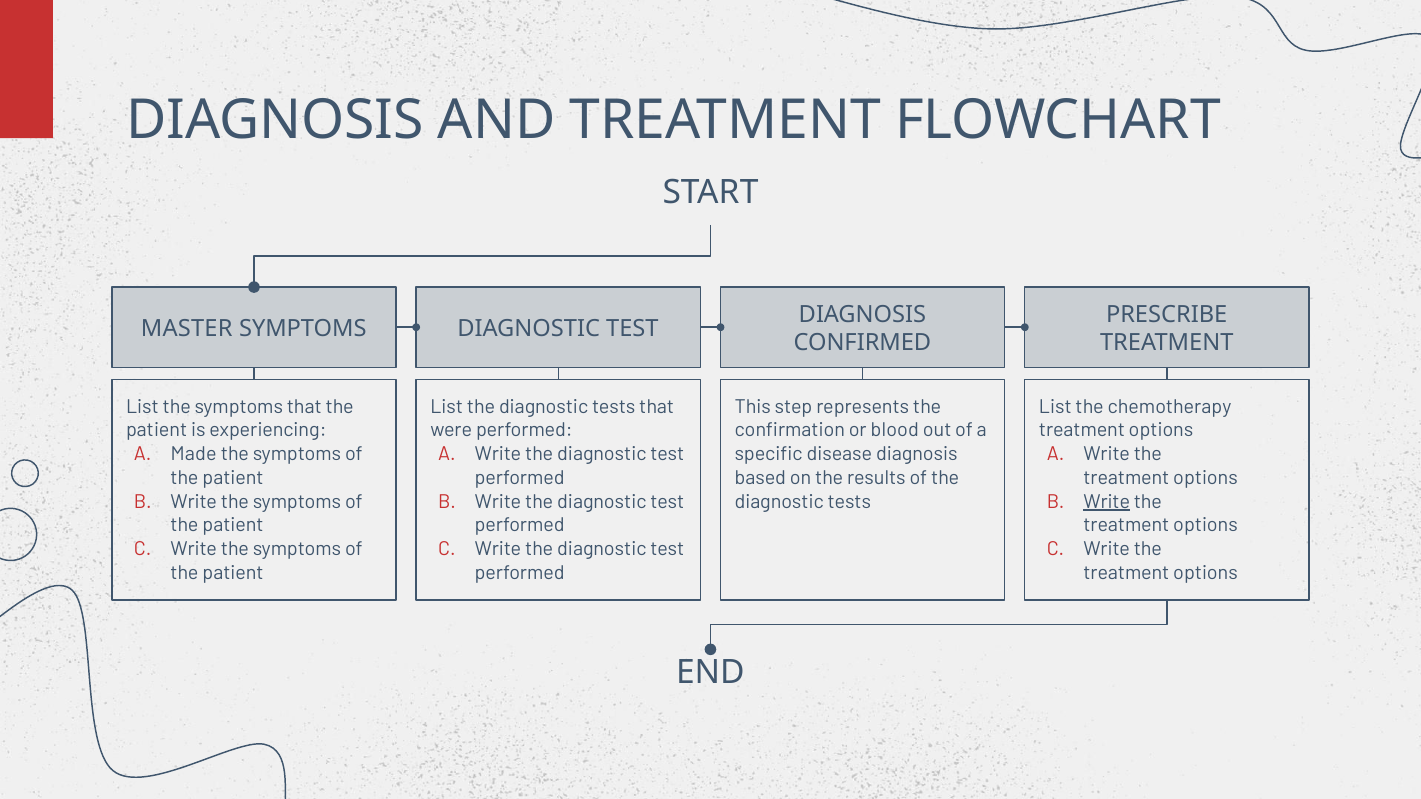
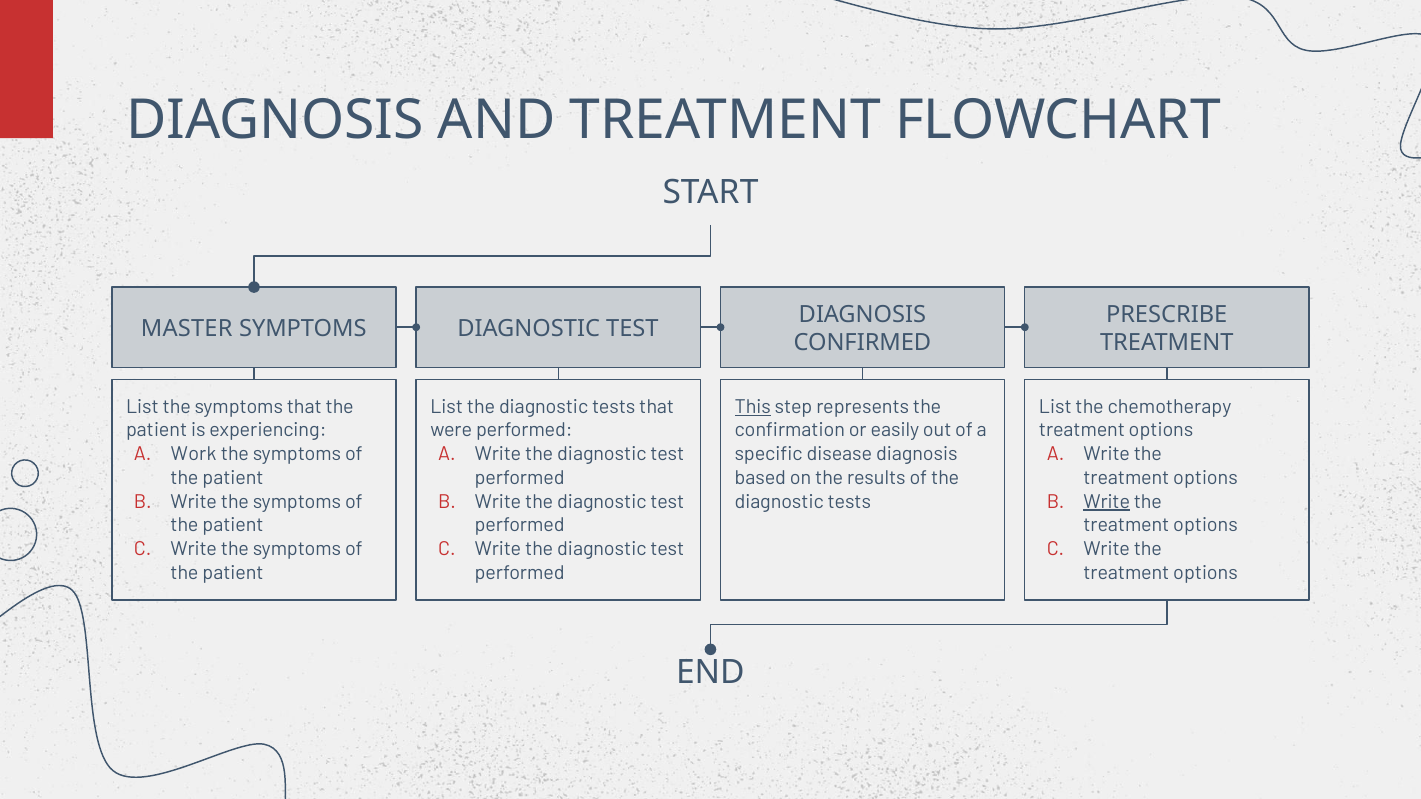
This underline: none -> present
blood: blood -> easily
Made: Made -> Work
